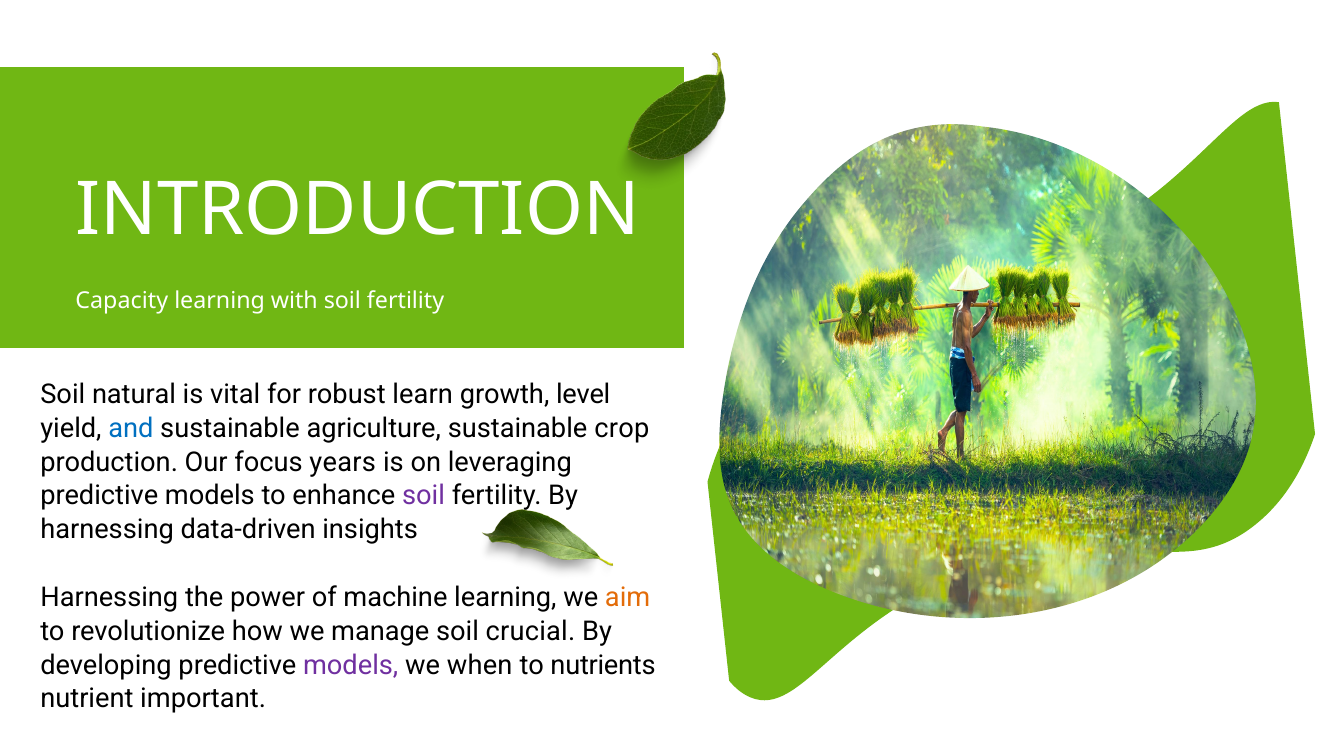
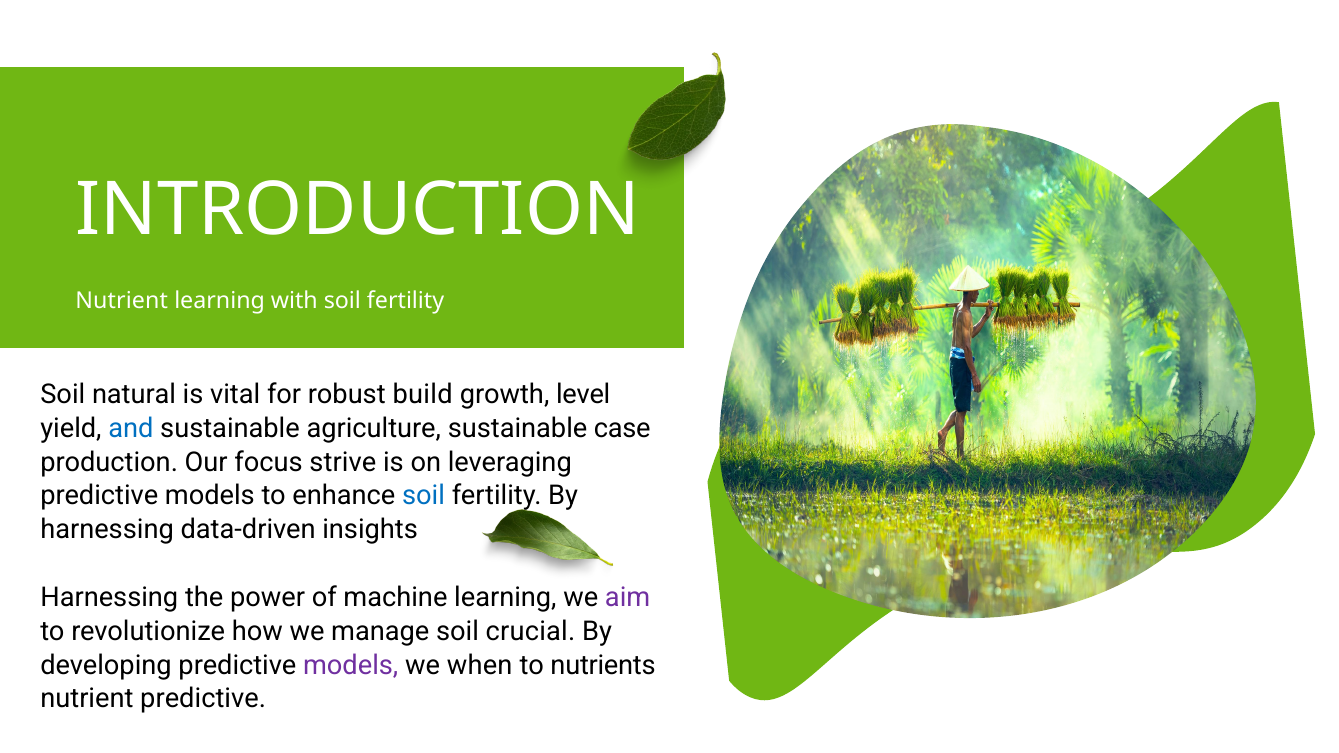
Capacity at (122, 301): Capacity -> Nutrient
learn: learn -> build
crop: crop -> case
years: years -> strive
soil at (424, 496) colour: purple -> blue
aim colour: orange -> purple
nutrient important: important -> predictive
